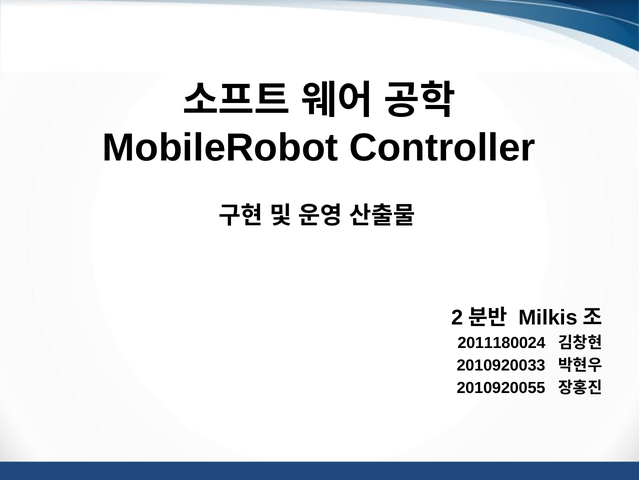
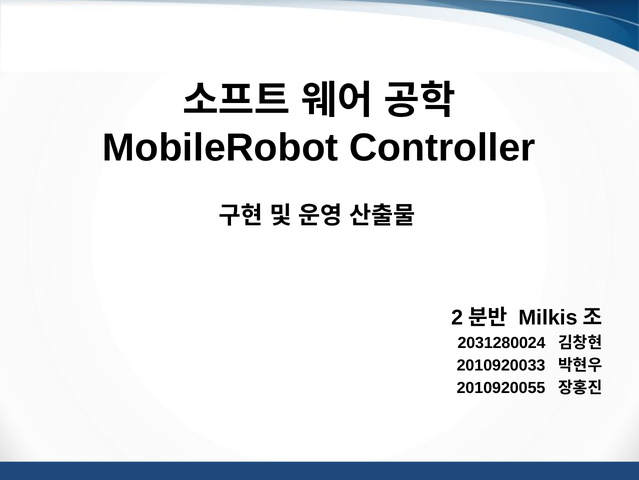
2011180024: 2011180024 -> 2031280024
